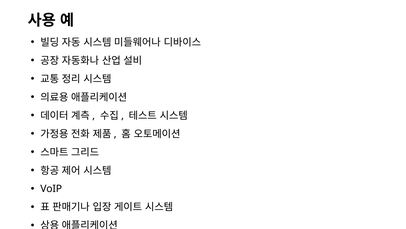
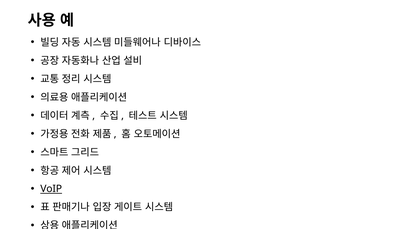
VoIP underline: none -> present
